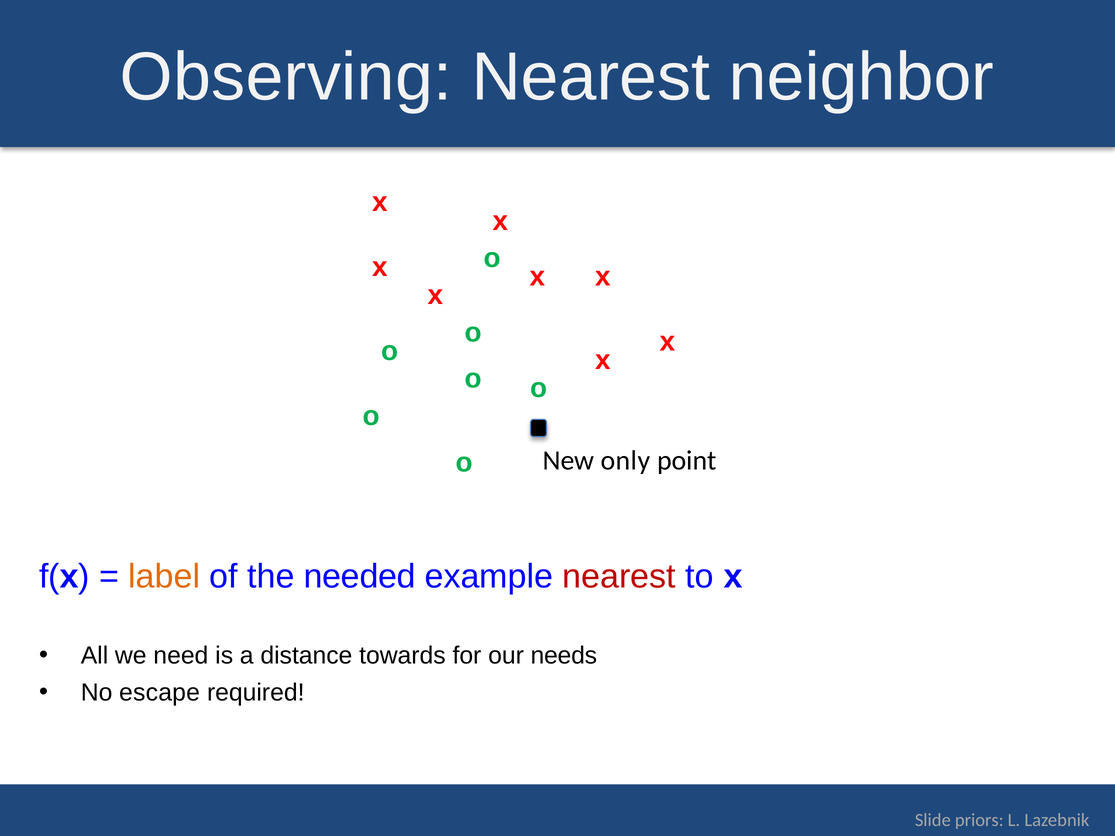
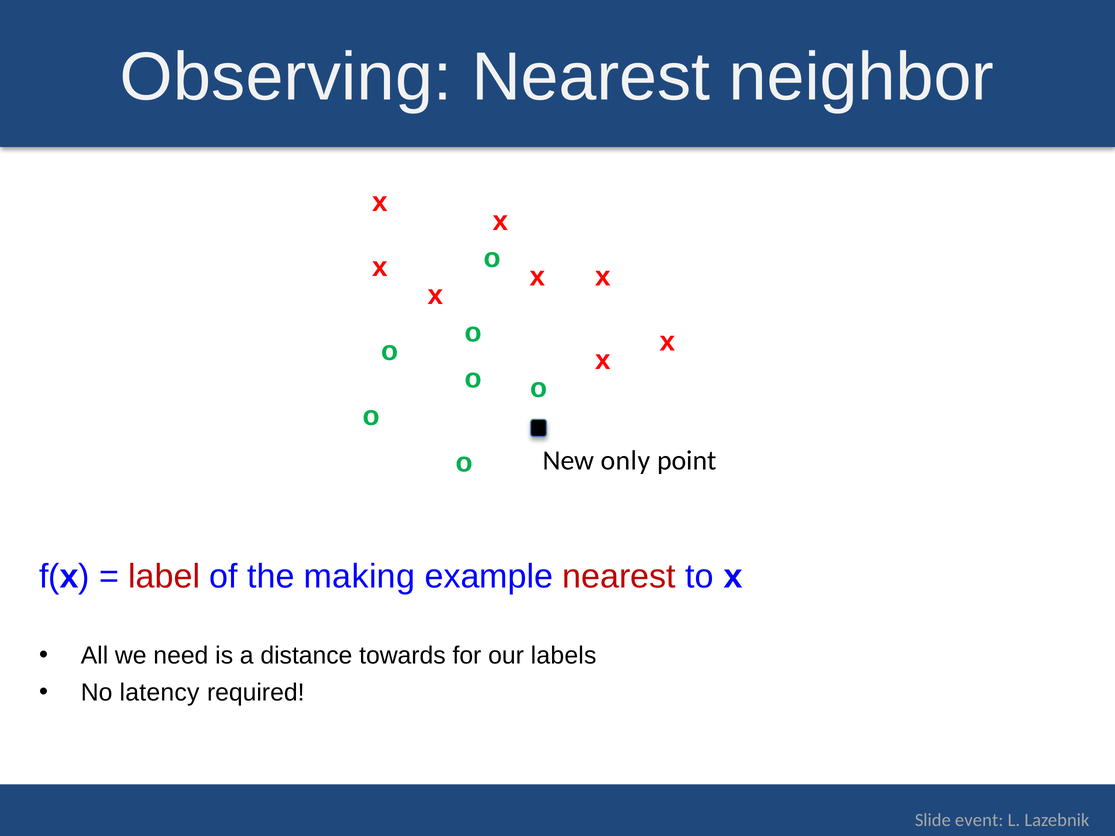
label colour: orange -> red
needed: needed -> making
needs: needs -> labels
escape: escape -> latency
priors: priors -> event
